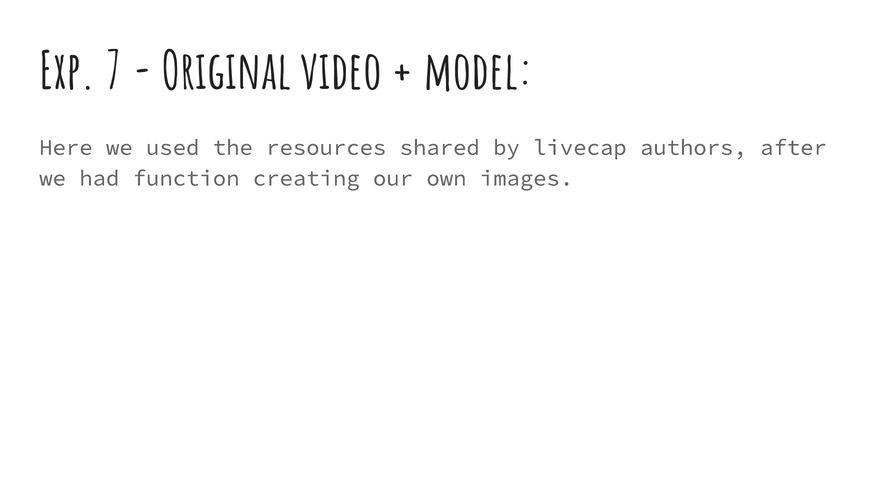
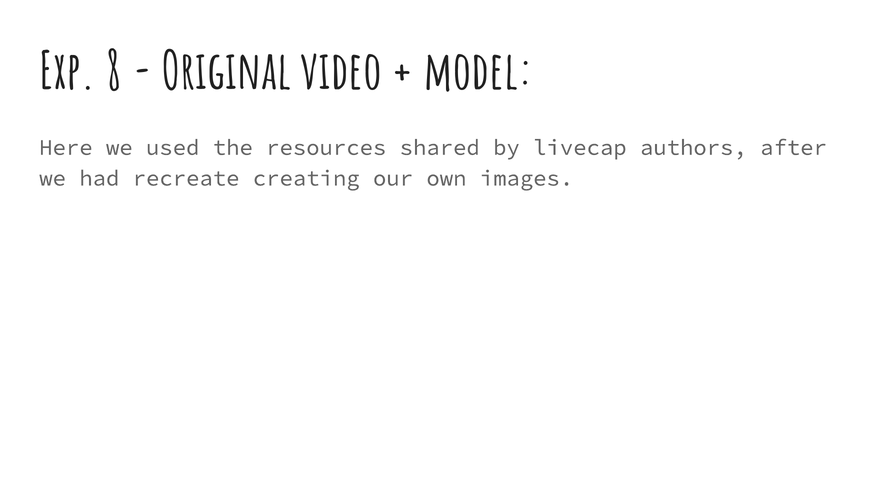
7: 7 -> 8
function: function -> recreate
